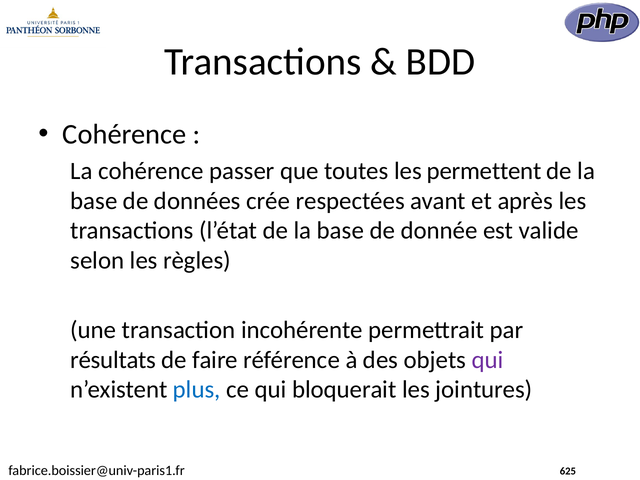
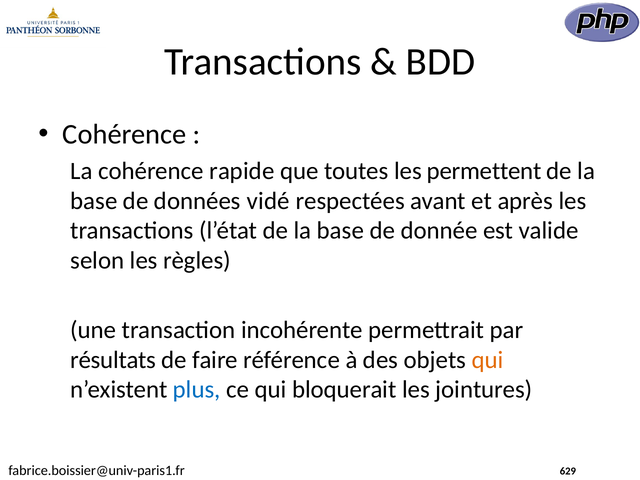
passer: passer -> rapide
crée: crée -> vidé
qui at (488, 360) colour: purple -> orange
625: 625 -> 629
